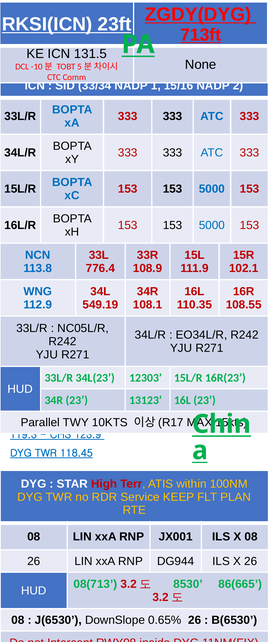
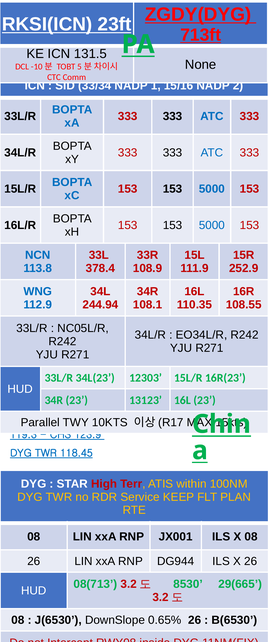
776.4: 776.4 -> 378.4
102.1: 102.1 -> 252.9
549.19: 549.19 -> 244.94
86(665: 86(665 -> 29(665
